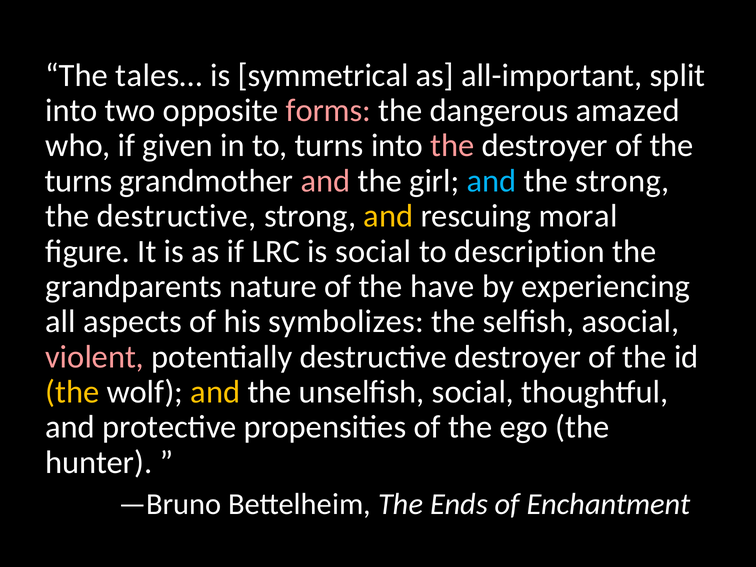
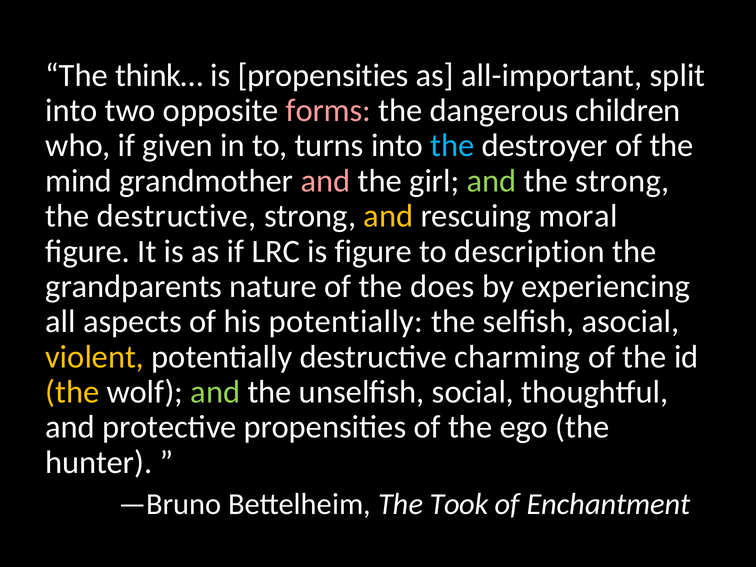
tales…: tales… -> think…
is symmetrical: symmetrical -> propensities
amazed: amazed -> children
the at (452, 146) colour: pink -> light blue
turns at (79, 181): turns -> mind
and at (492, 181) colour: light blue -> light green
is social: social -> figure
have: have -> does
his symbolizes: symbolizes -> potentially
violent colour: pink -> yellow
destructive destroyer: destroyer -> charming
and at (215, 392) colour: yellow -> light green
Ends: Ends -> Took
